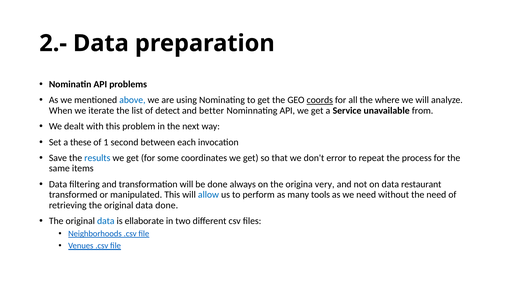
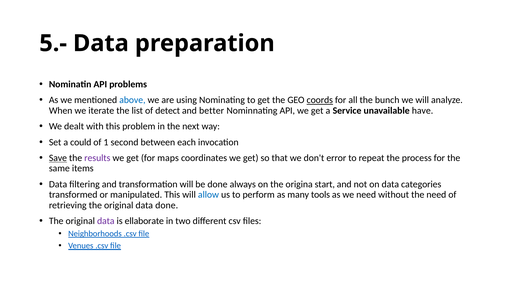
2.-: 2.- -> 5.-
where: where -> bunch
from: from -> have
these: these -> could
Save underline: none -> present
results colour: blue -> purple
some: some -> maps
very: very -> start
restaurant: restaurant -> categories
data at (106, 221) colour: blue -> purple
